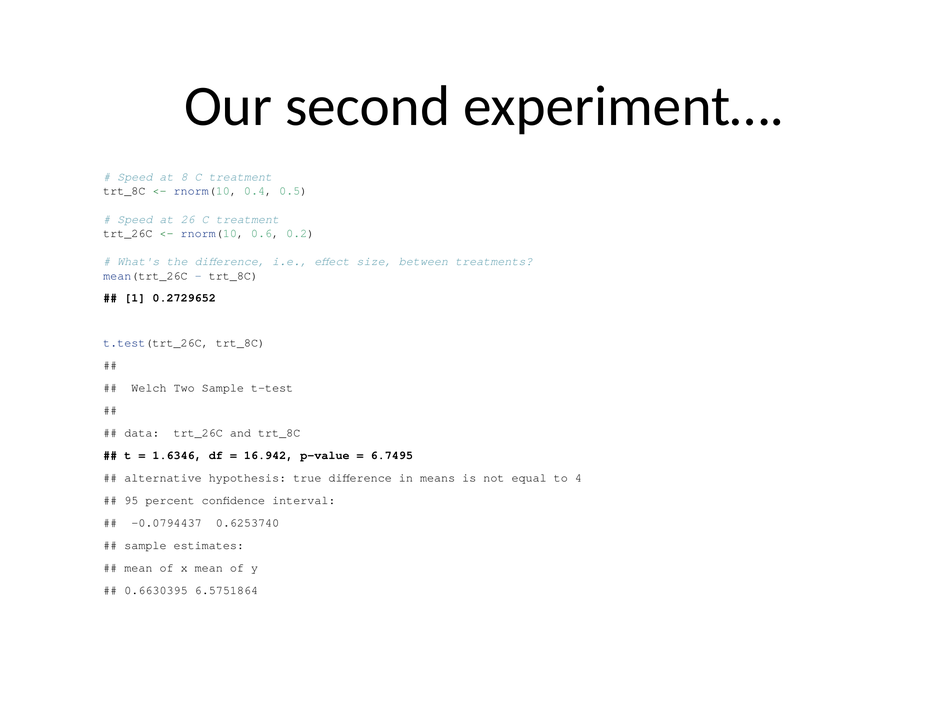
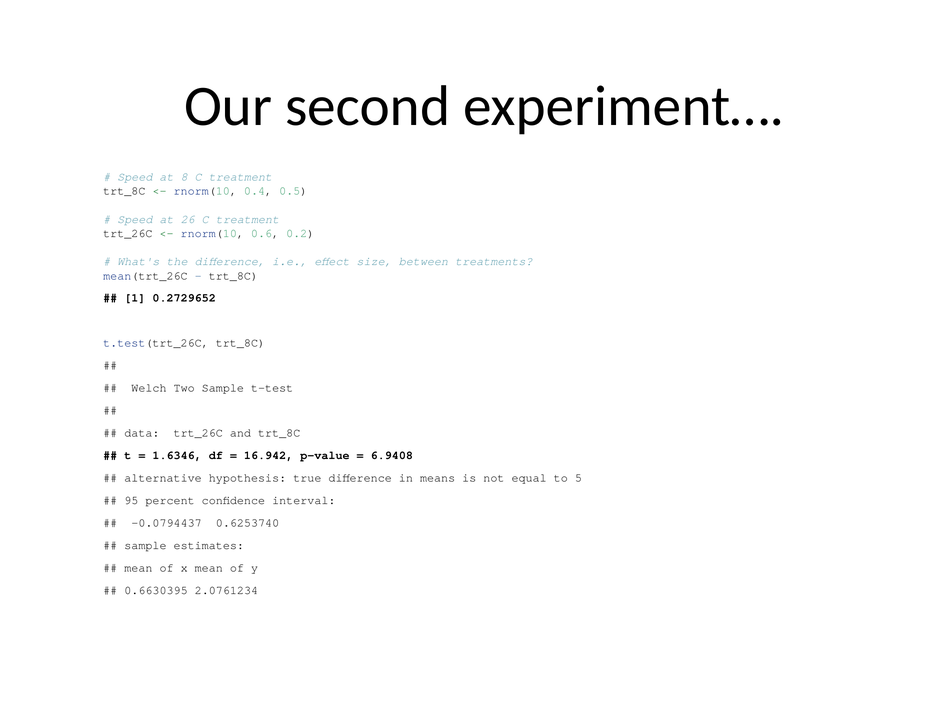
6.7495: 6.7495 -> 6.9408
4: 4 -> 5
6.5751864: 6.5751864 -> 2.0761234
